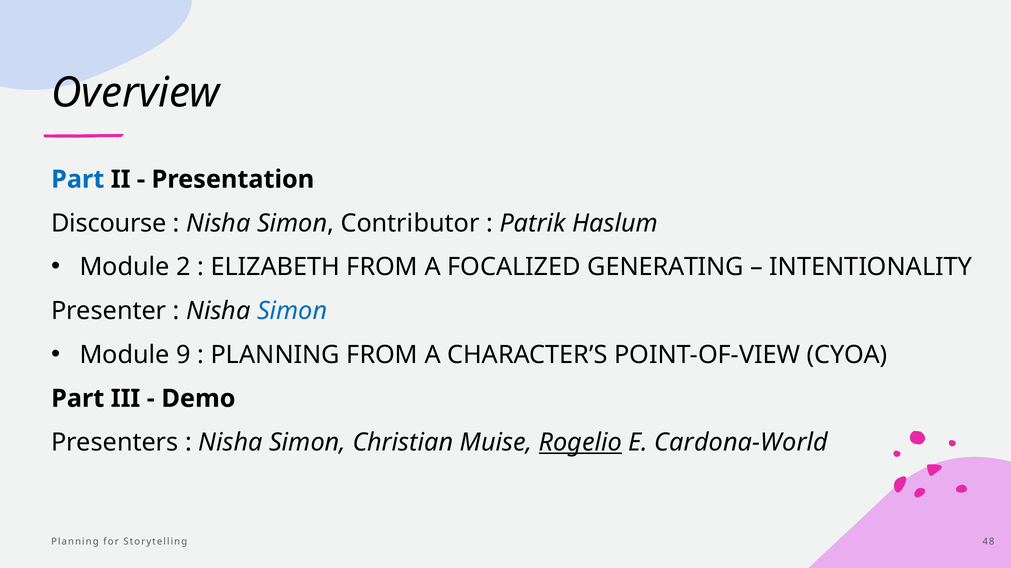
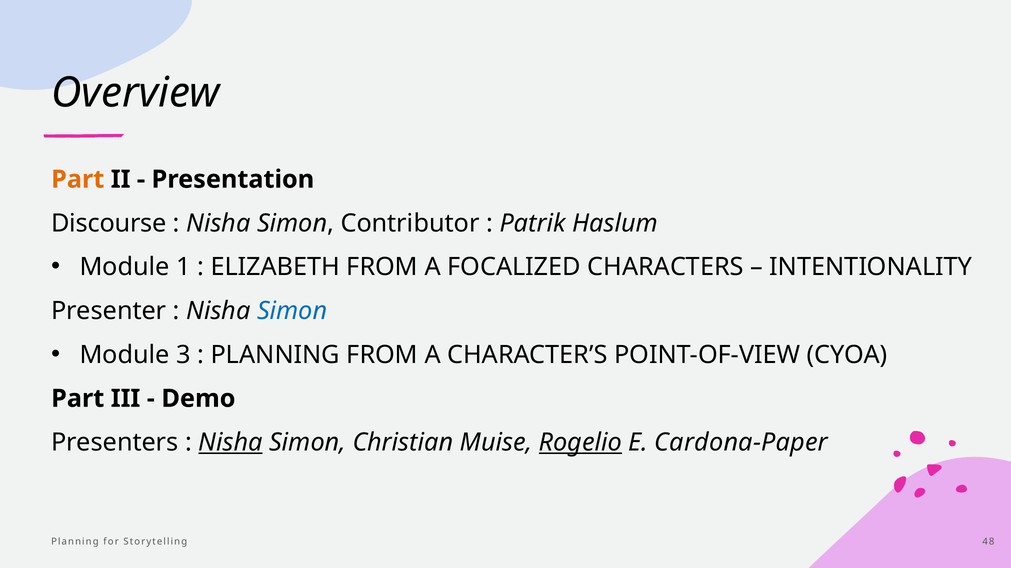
Part at (78, 180) colour: blue -> orange
2: 2 -> 1
GENERATING: GENERATING -> CHARACTERS
9: 9 -> 3
Nisha at (231, 443) underline: none -> present
Cardona-World: Cardona-World -> Cardona-Paper
